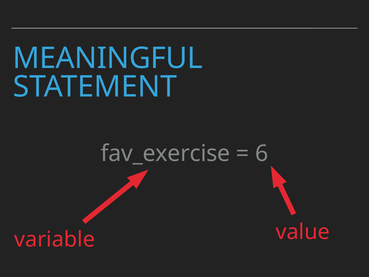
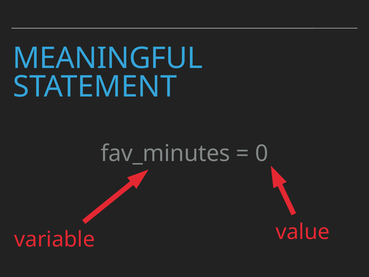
fav_exercise: fav_exercise -> fav_minutes
6: 6 -> 0
